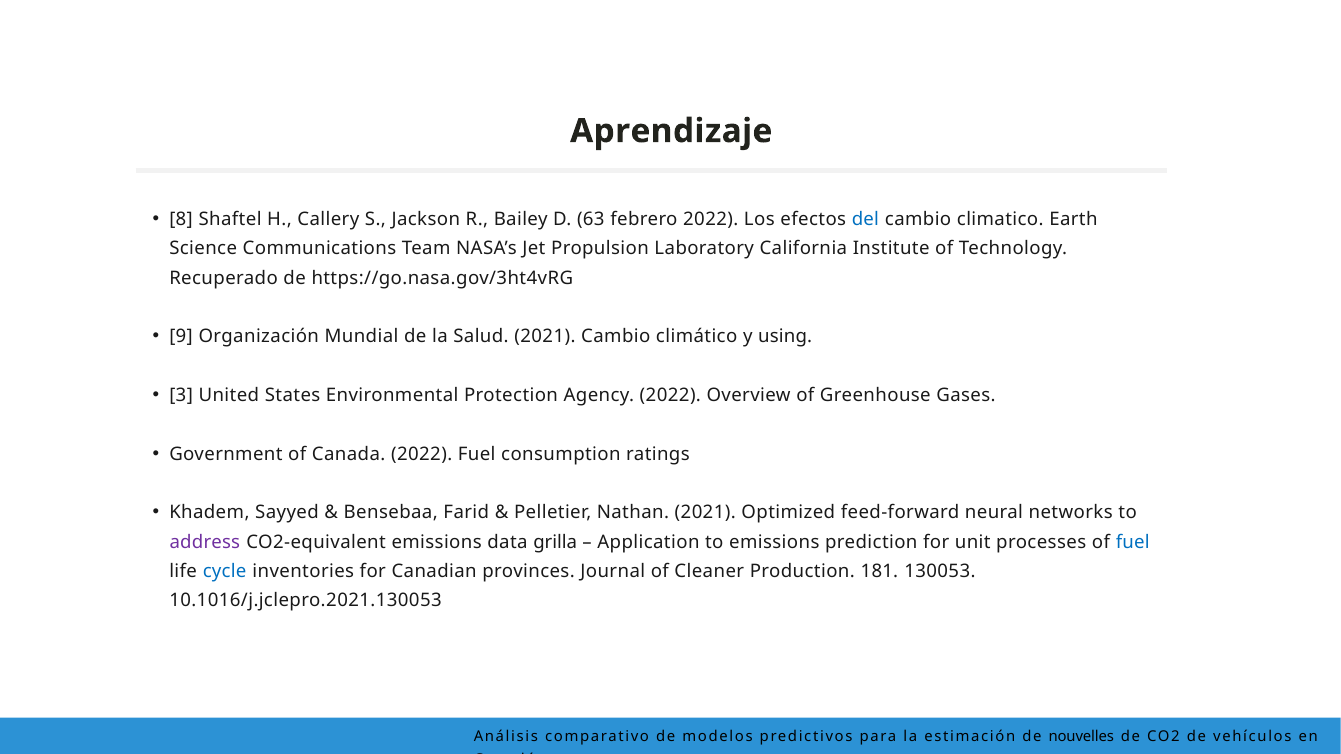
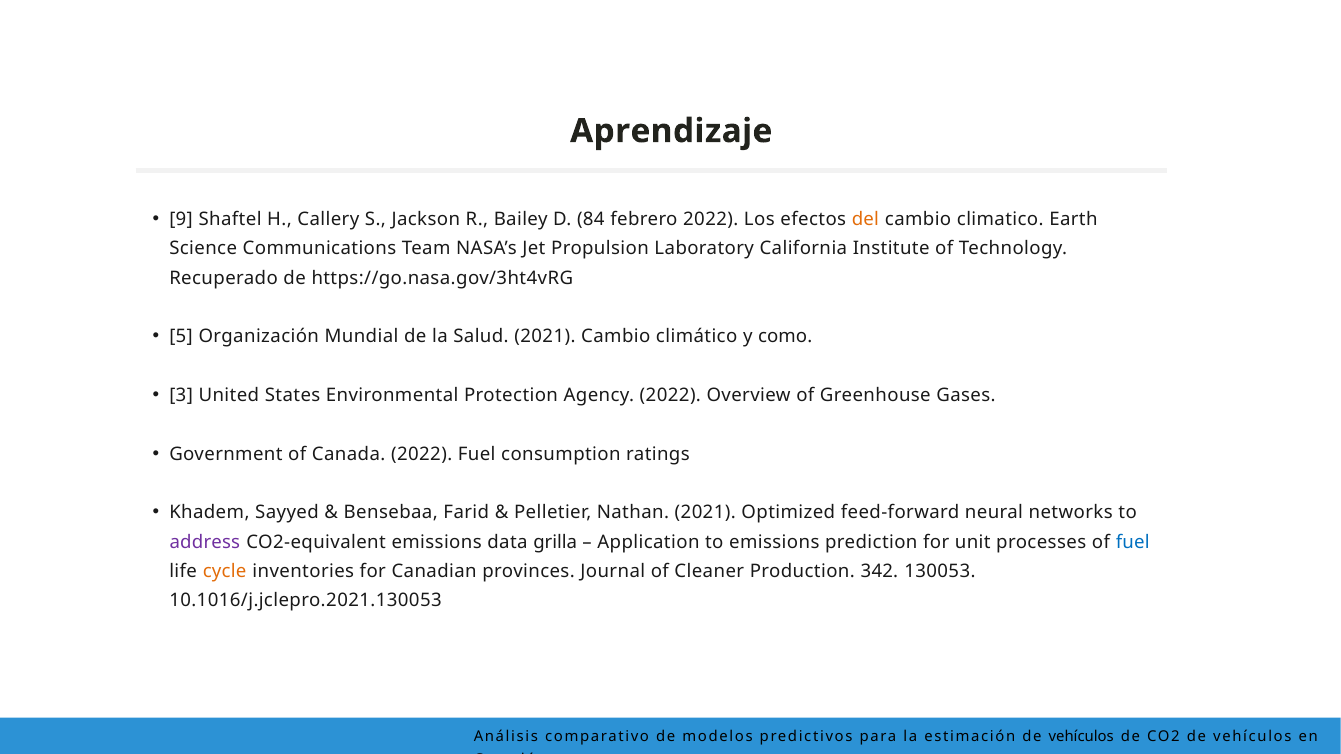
8: 8 -> 9
63: 63 -> 84
del colour: blue -> orange
9: 9 -> 5
using: using -> como
cycle colour: blue -> orange
181: 181 -> 342
estimación de nouvelles: nouvelles -> vehículos
